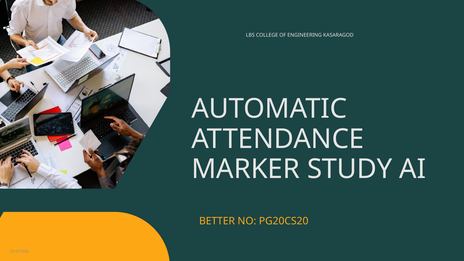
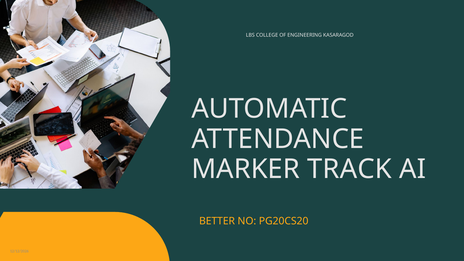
STUDY: STUDY -> TRACK
